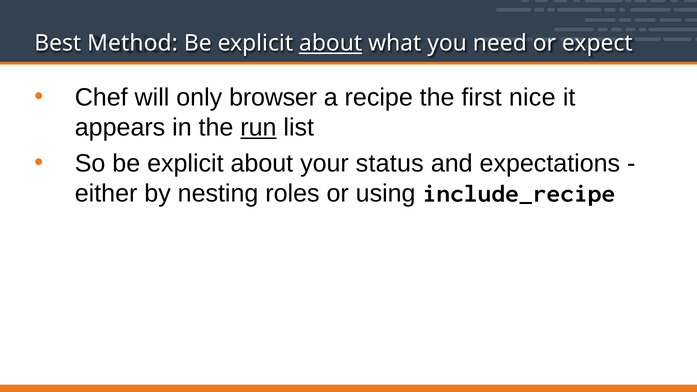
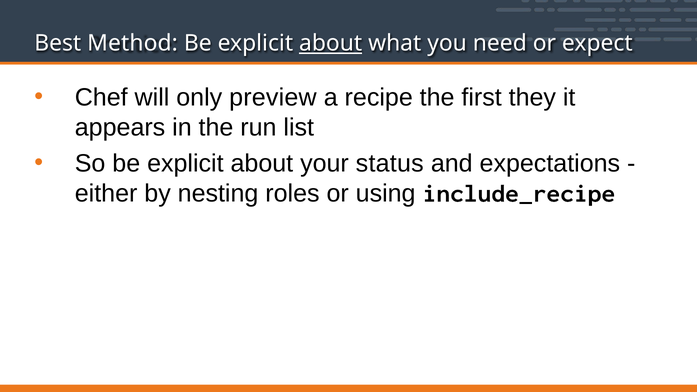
browser: browser -> preview
nice: nice -> they
run underline: present -> none
